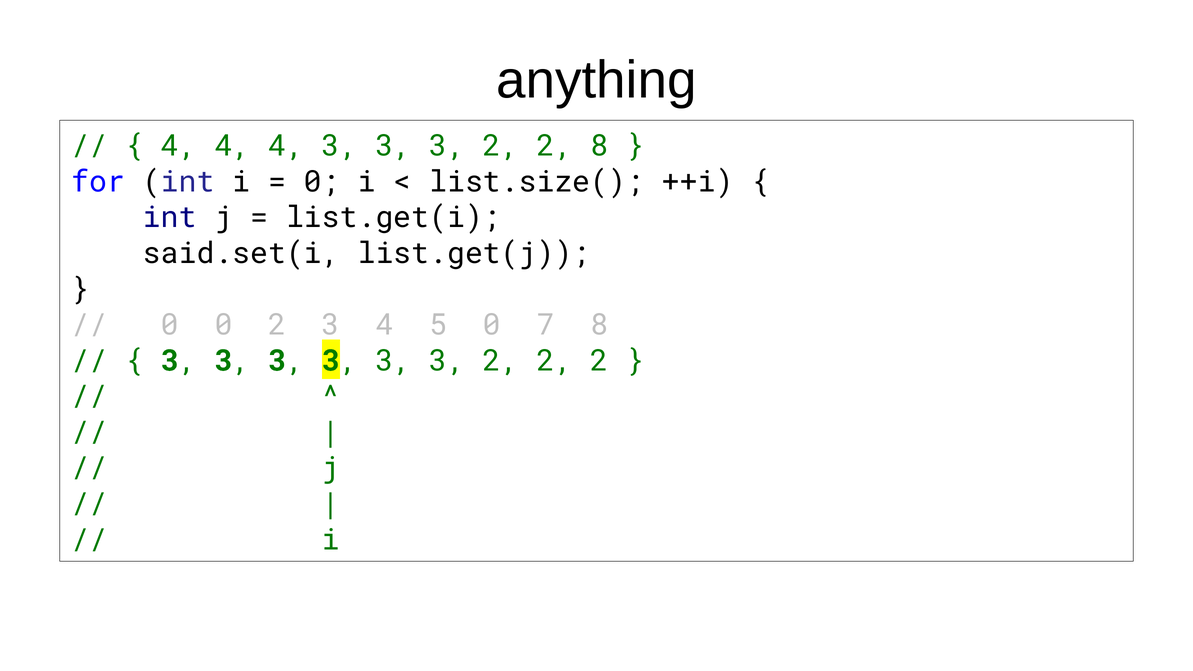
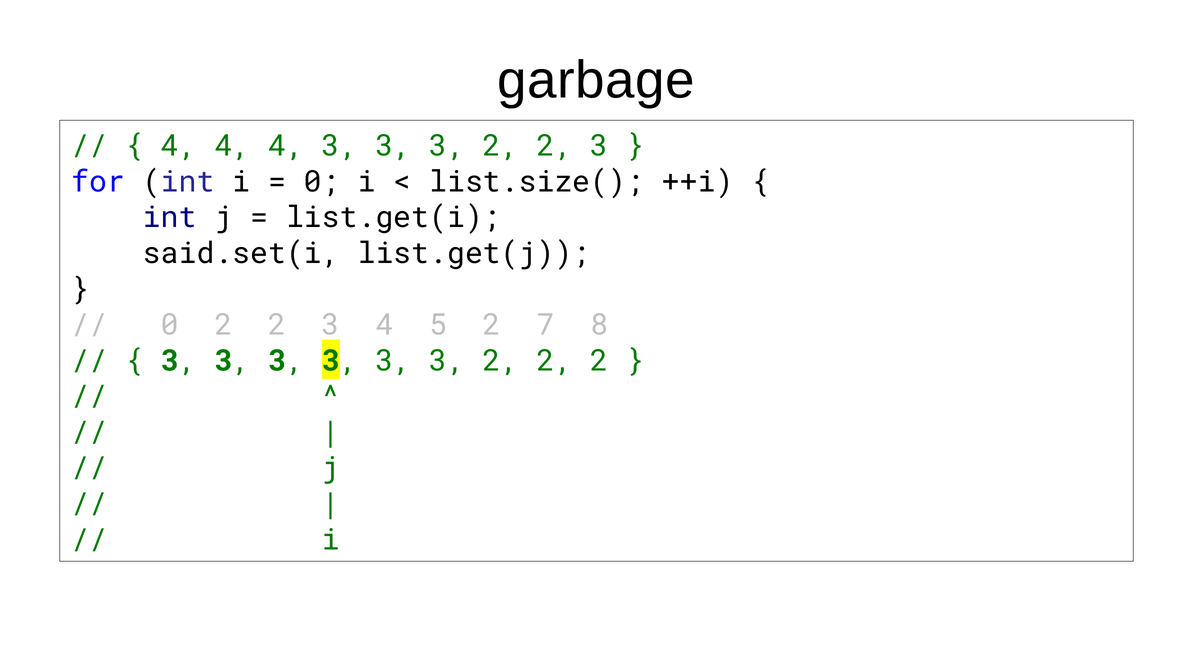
anything: anything -> garbage
3 2 2 8: 8 -> 3
0 0: 0 -> 2
5 0: 0 -> 2
